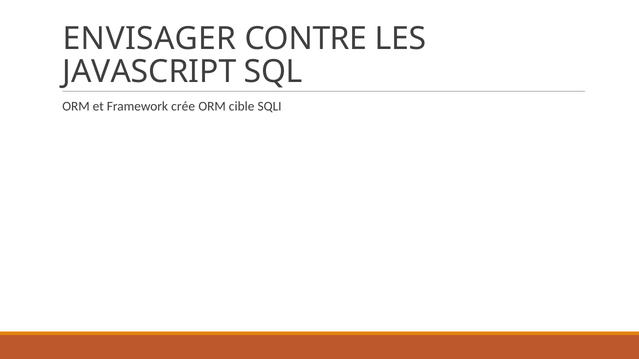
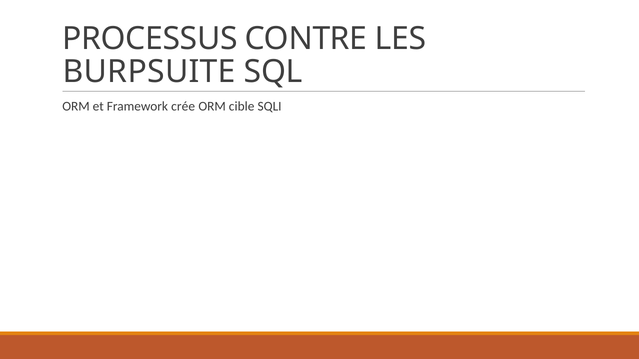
ENVISAGER: ENVISAGER -> PROCESSUS
JAVASCRIPT: JAVASCRIPT -> BURPSUITE
